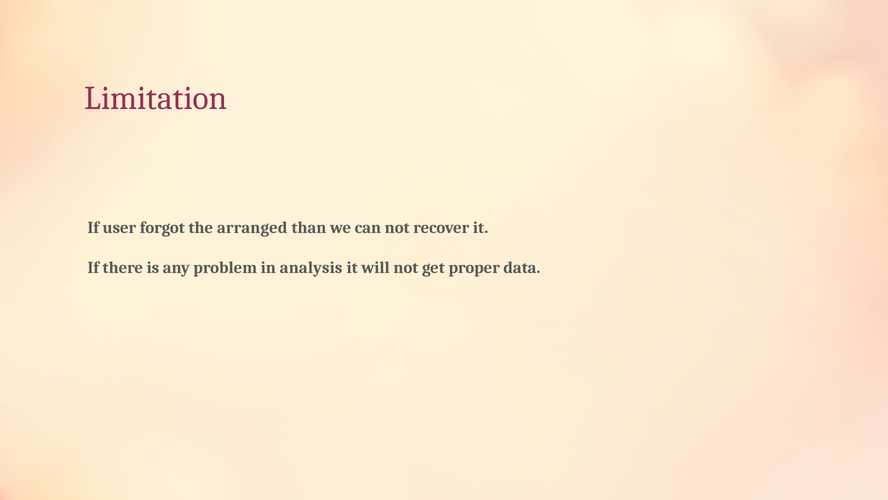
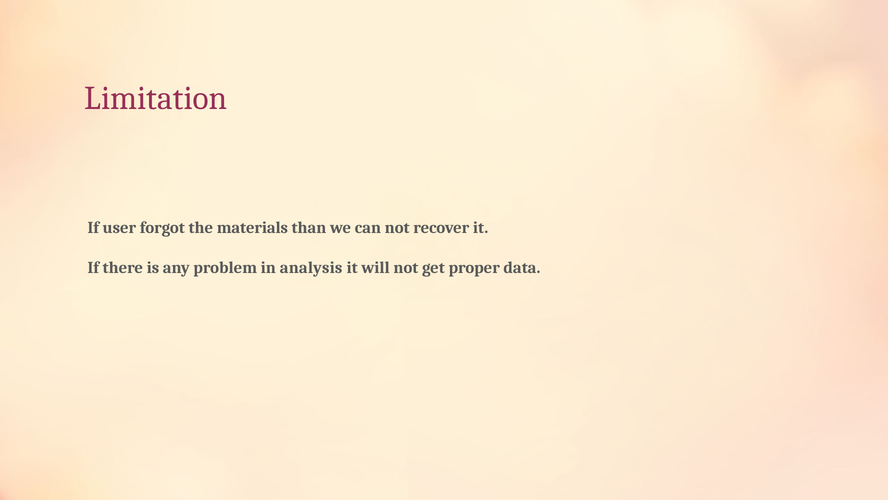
arranged: arranged -> materials
